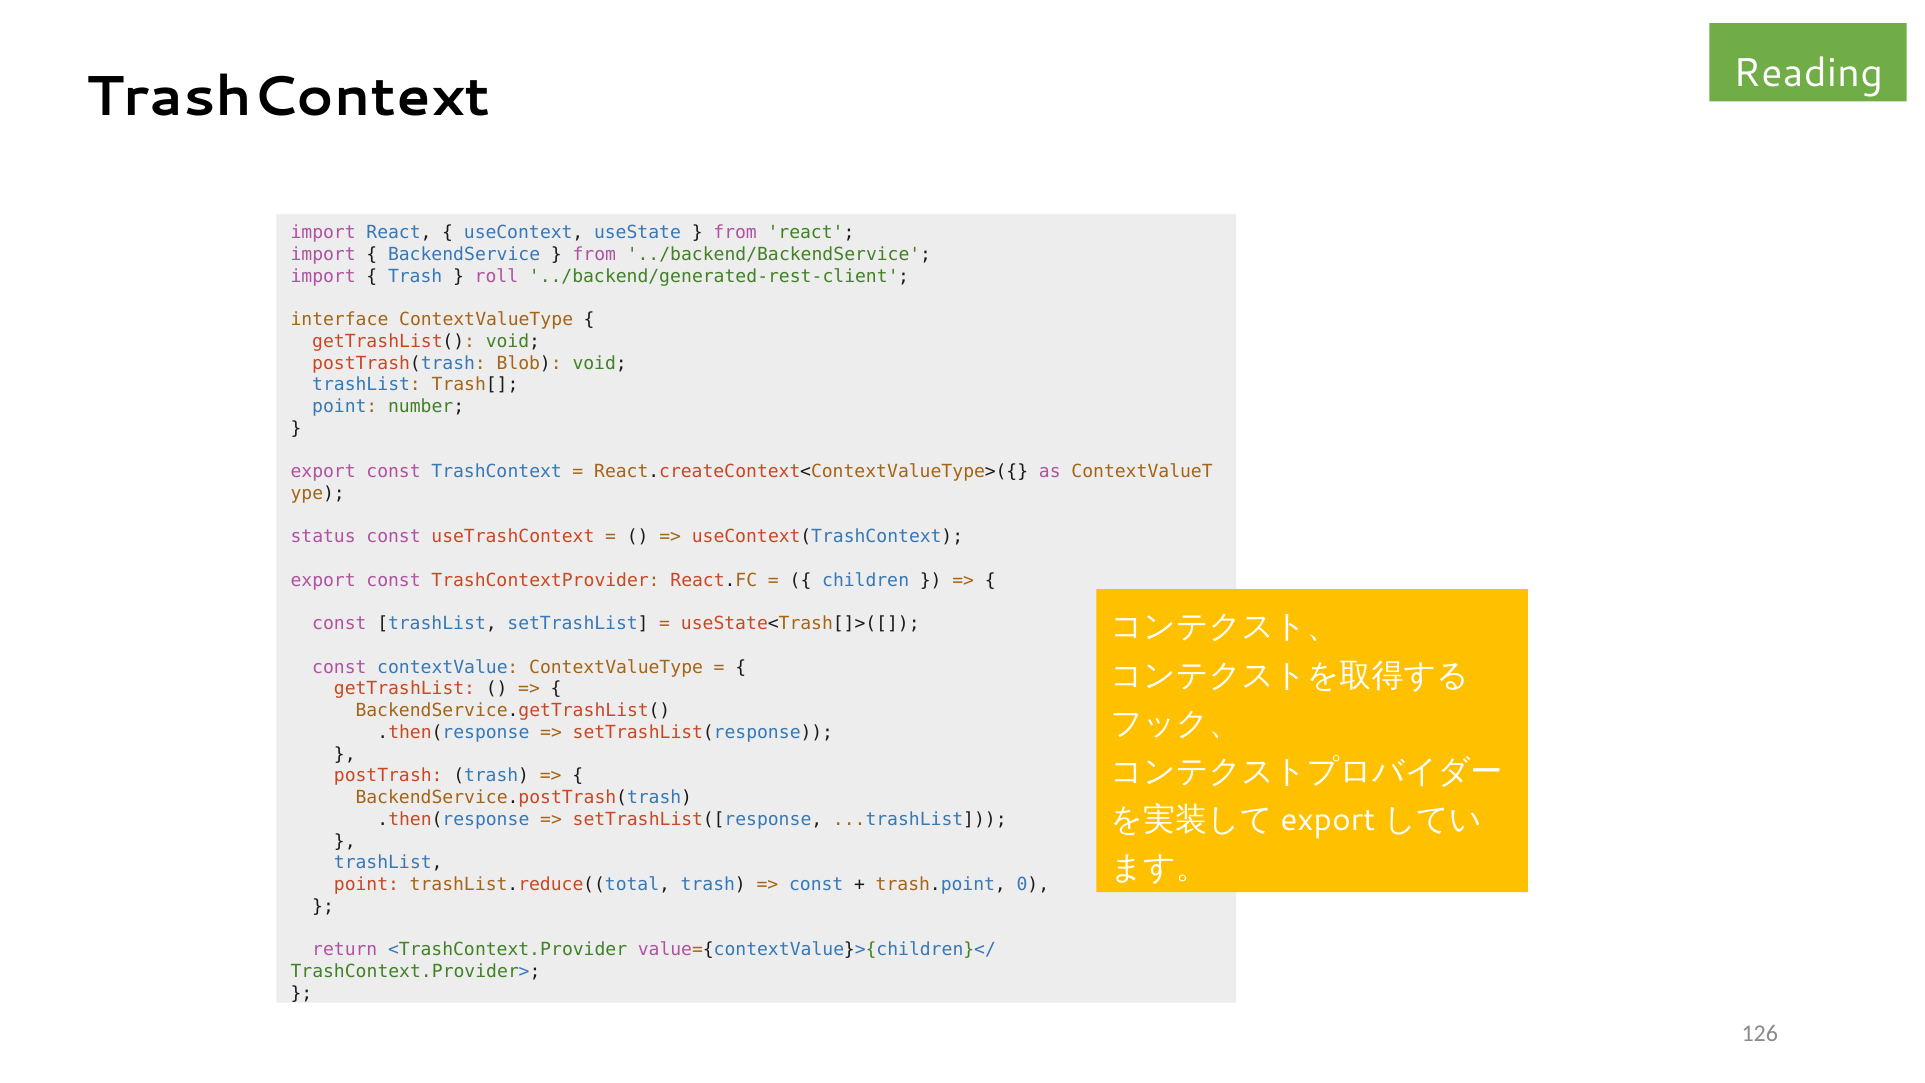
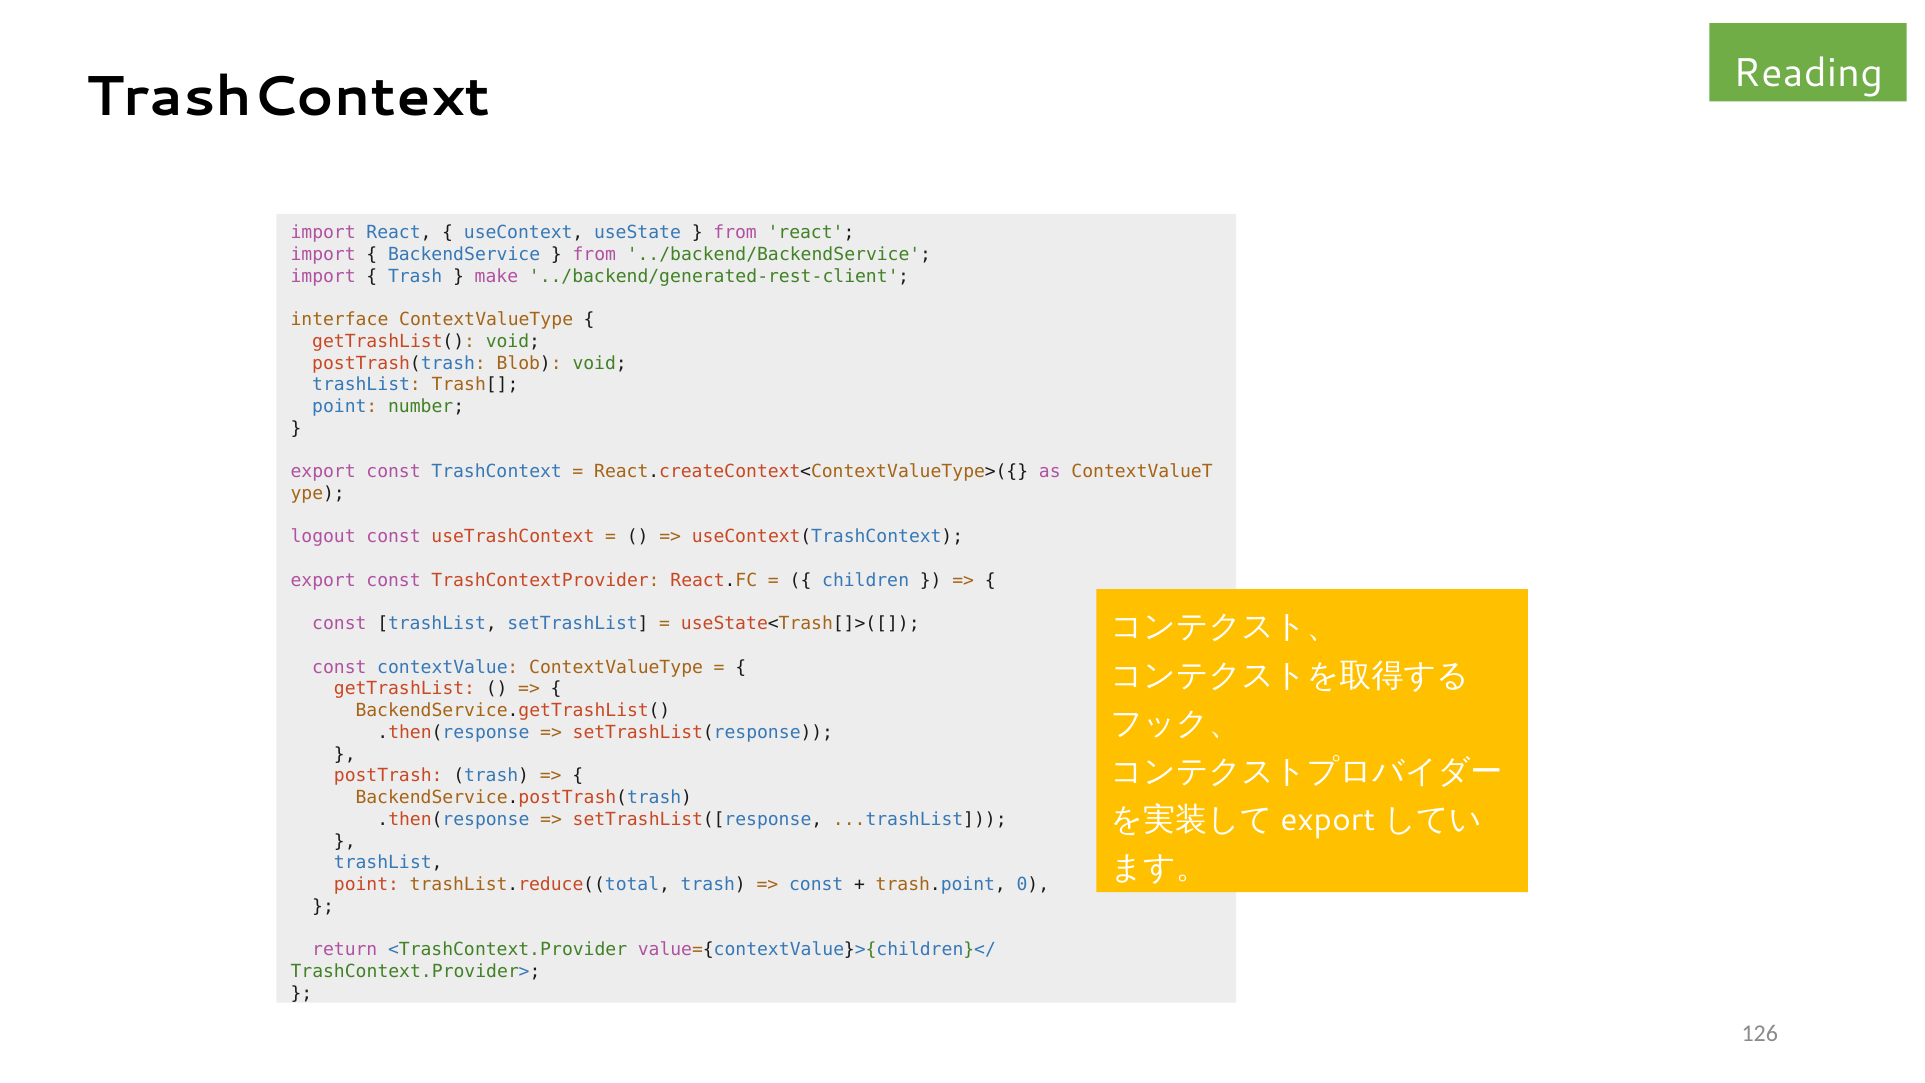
roll: roll -> make
status: status -> logout
